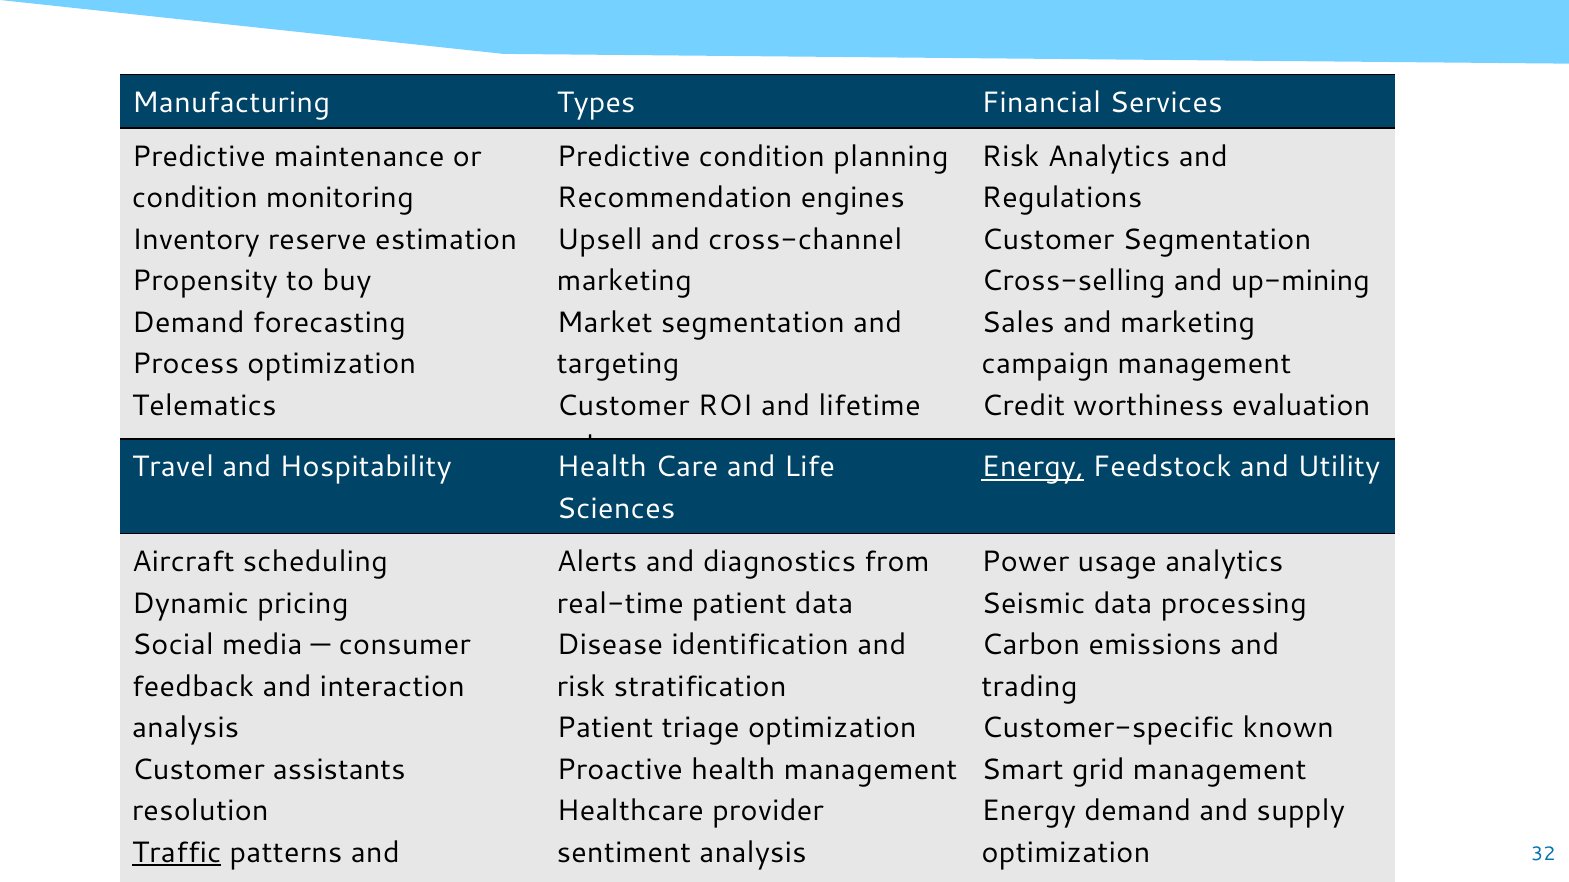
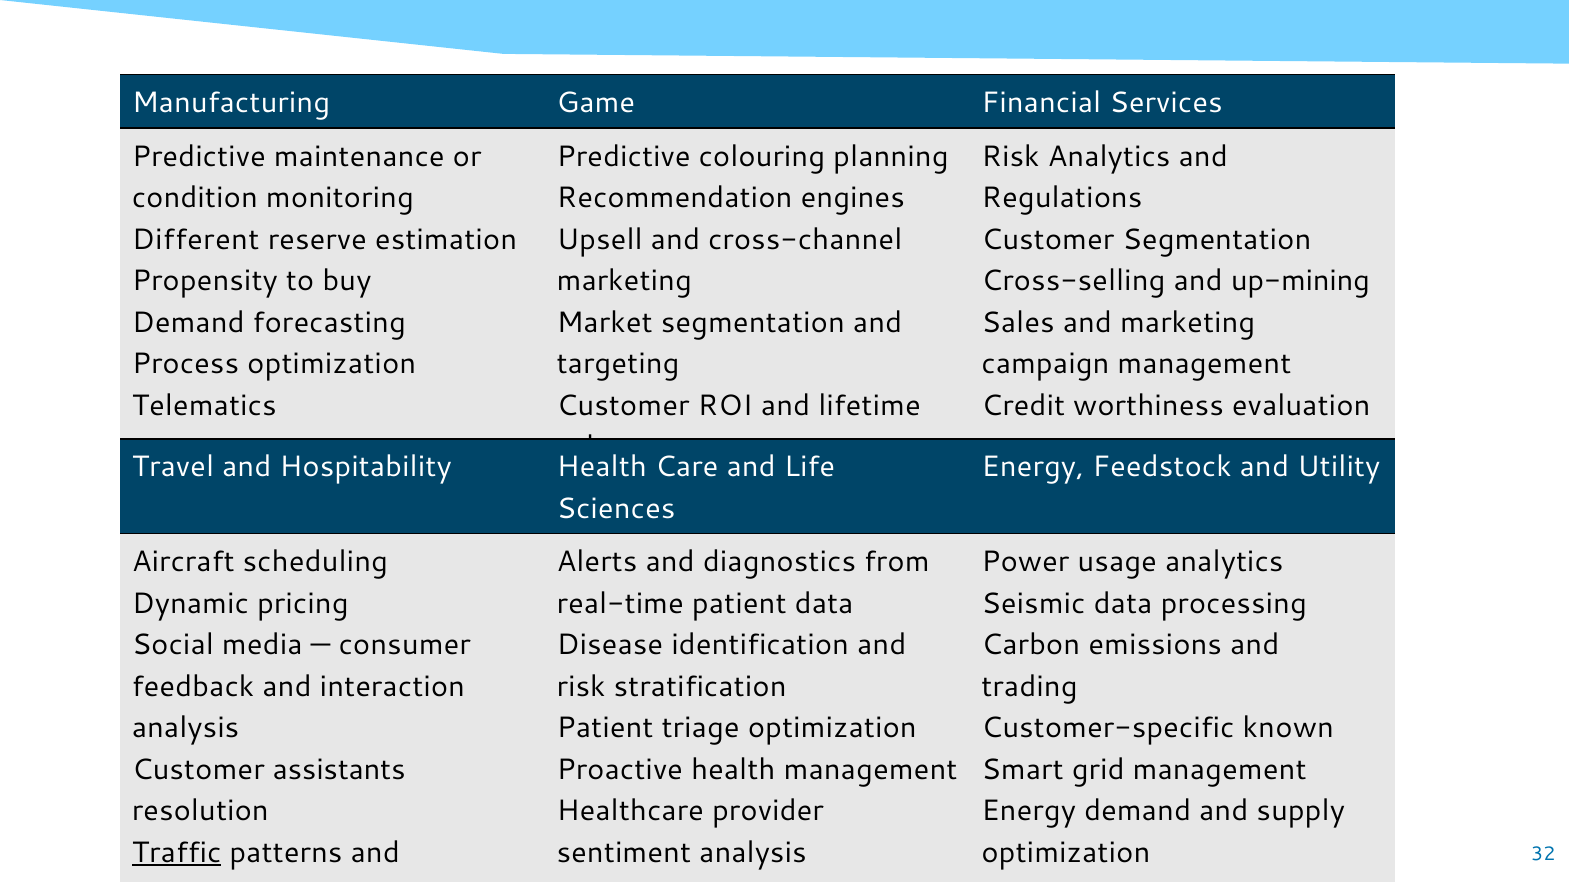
Types: Types -> Game
Predictive condition: condition -> colouring
Inventory: Inventory -> Different
Energy at (1033, 467) underline: present -> none
